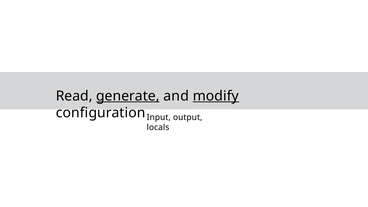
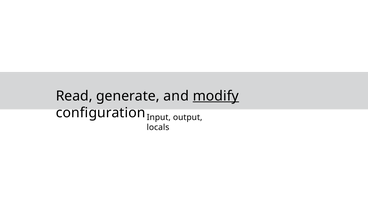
generate underline: present -> none
